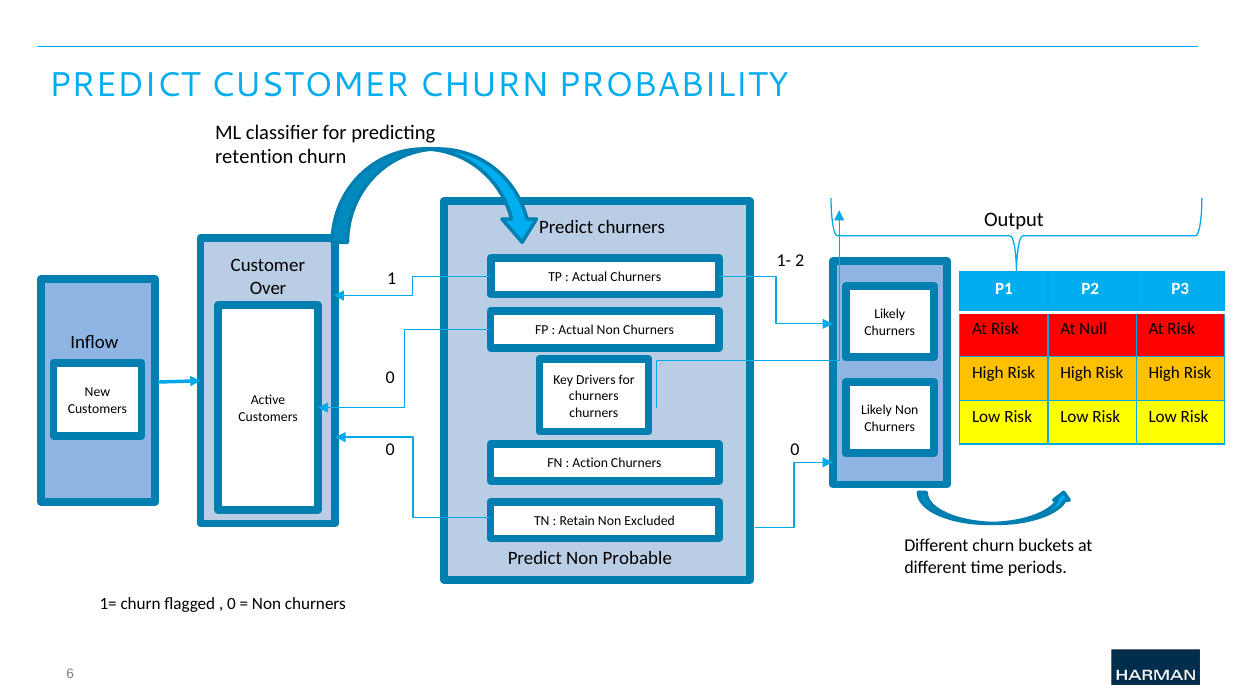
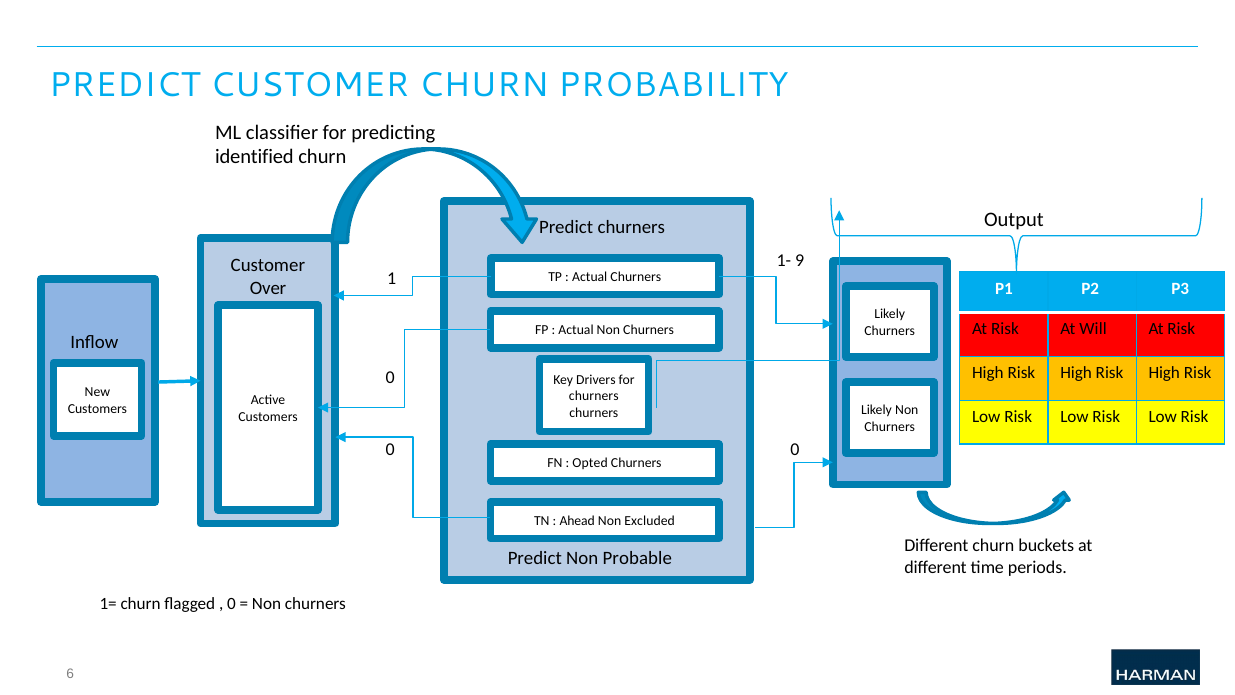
retention: retention -> identified
2: 2 -> 9
Null: Null -> Will
Action: Action -> Opted
Retain: Retain -> Ahead
